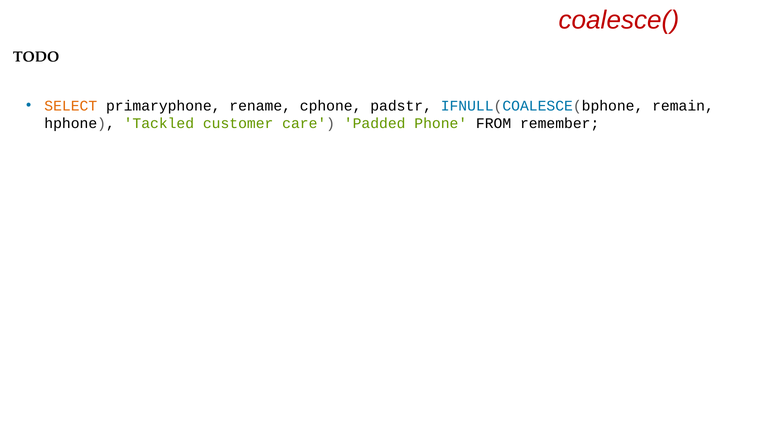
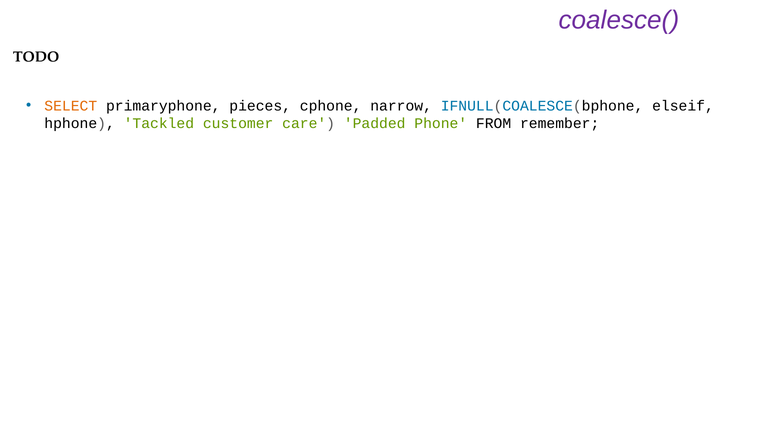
coalesce( colour: red -> purple
rename: rename -> pieces
padstr: padstr -> narrow
remain: remain -> elseif
